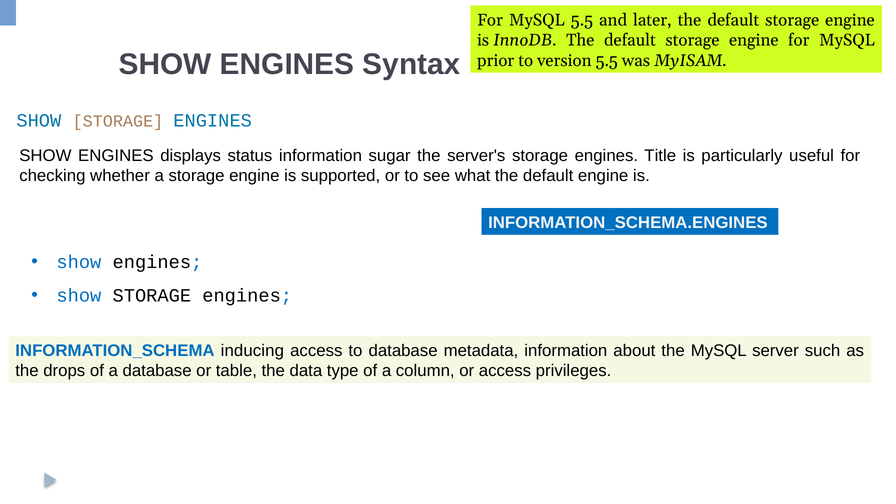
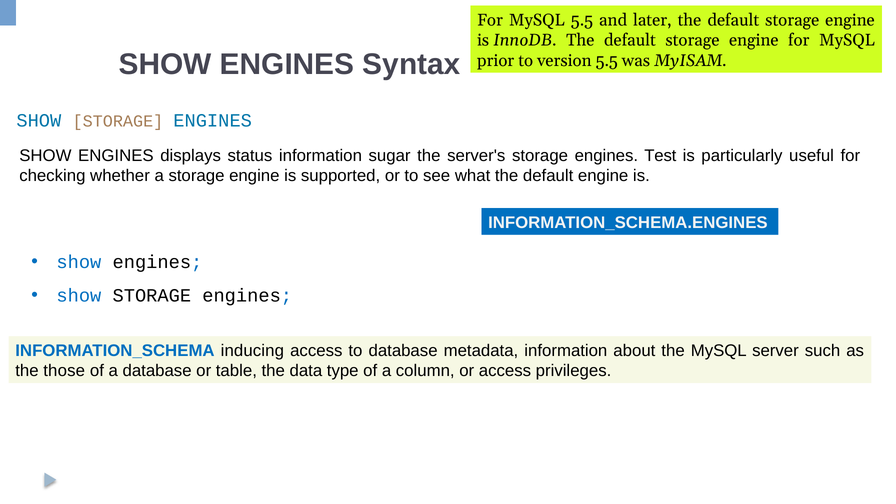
Title: Title -> Test
drops: drops -> those
